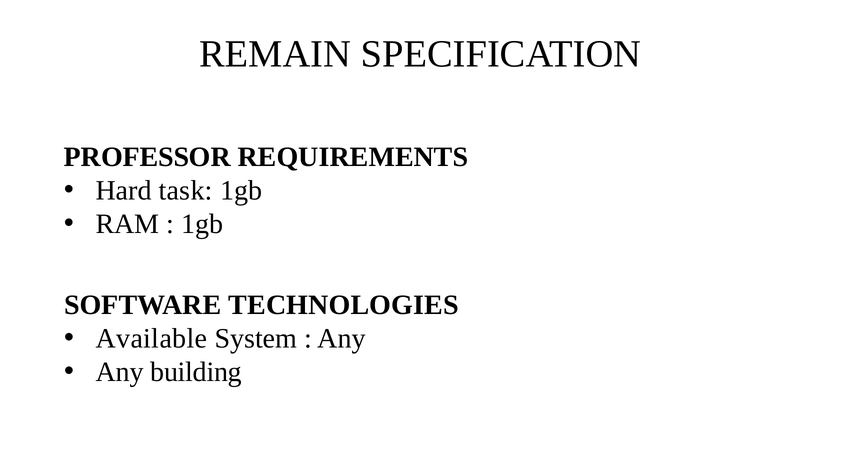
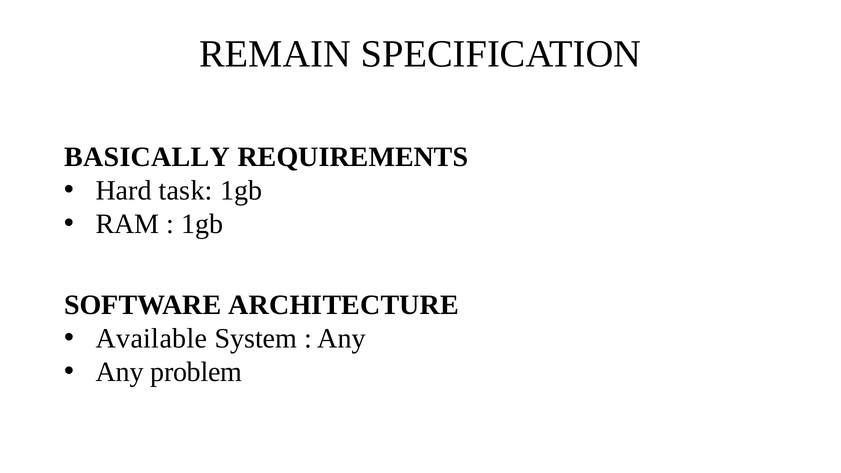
PROFESSOR: PROFESSOR -> BASICALLY
TECHNOLOGIES: TECHNOLOGIES -> ARCHITECTURE
building: building -> problem
